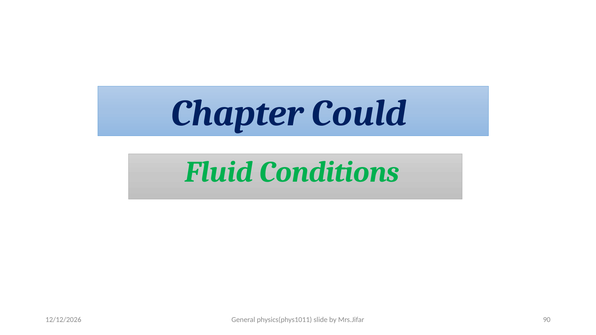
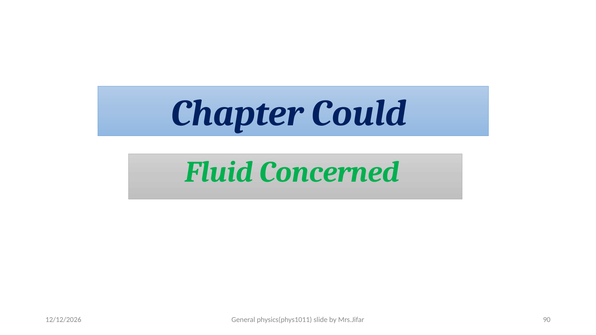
Conditions: Conditions -> Concerned
